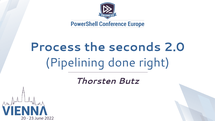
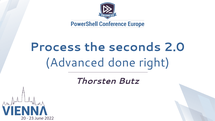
Pipelining: Pipelining -> Advanced
